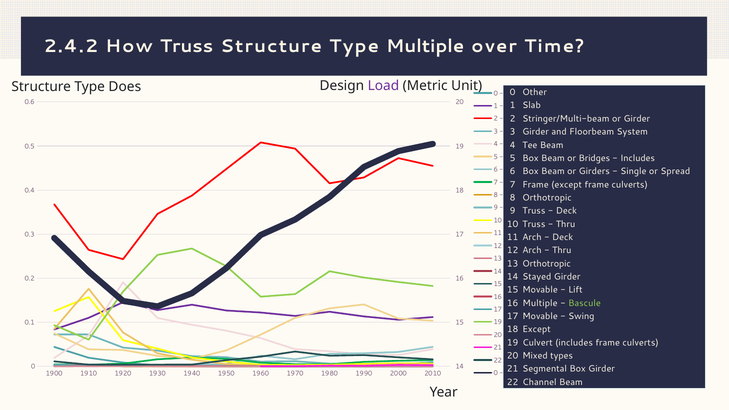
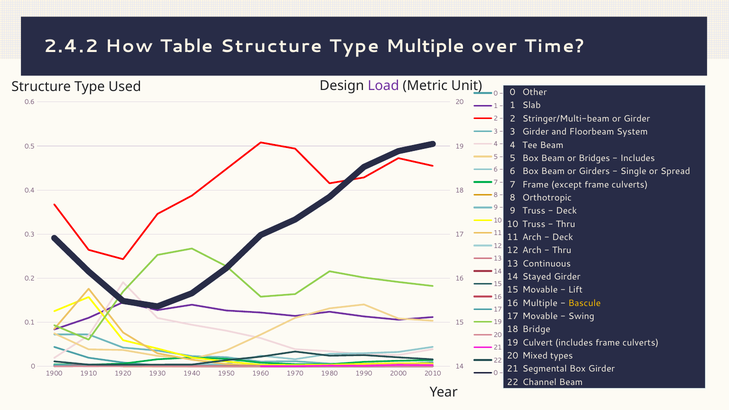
How Truss: Truss -> Table
Does: Does -> Used
13 Orthotropic: Orthotropic -> Continuous
Bascule colour: light green -> yellow
18 Except: Except -> Bridge
